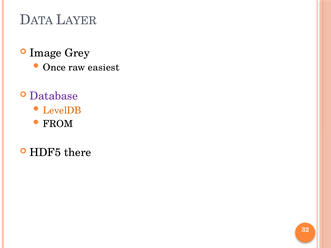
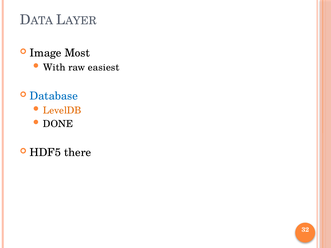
Grey: Grey -> Most
Once: Once -> With
Database colour: purple -> blue
FROM: FROM -> DONE
